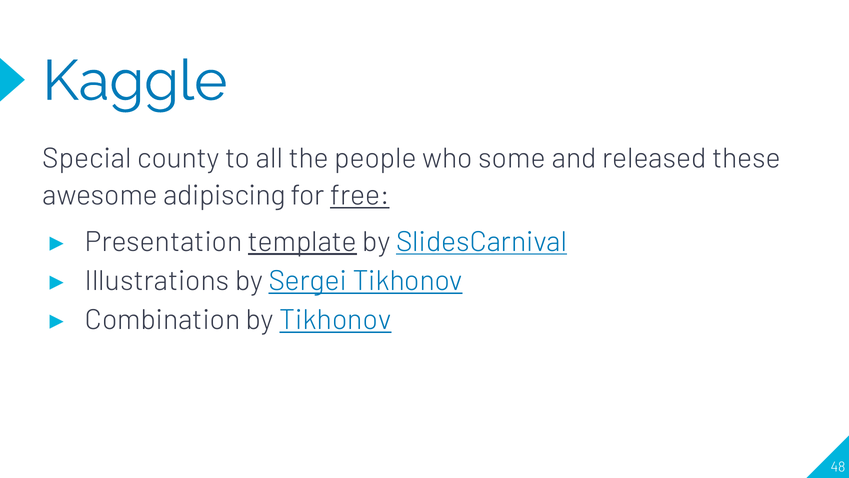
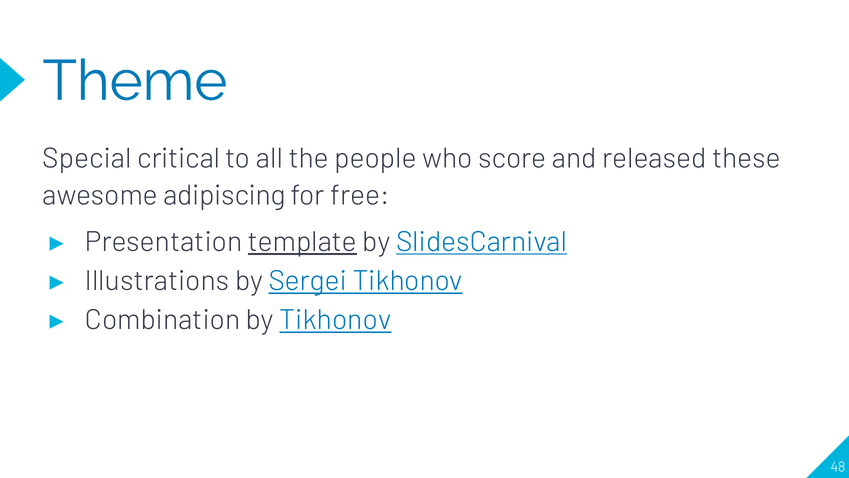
Kaggle: Kaggle -> Theme
county: county -> critical
some: some -> score
free underline: present -> none
